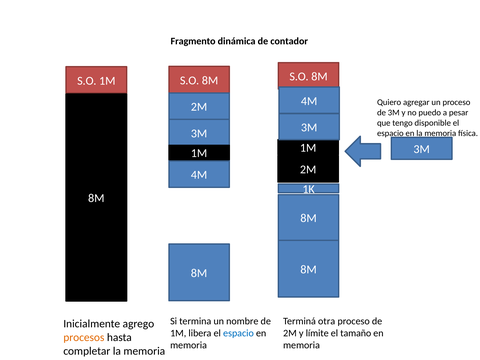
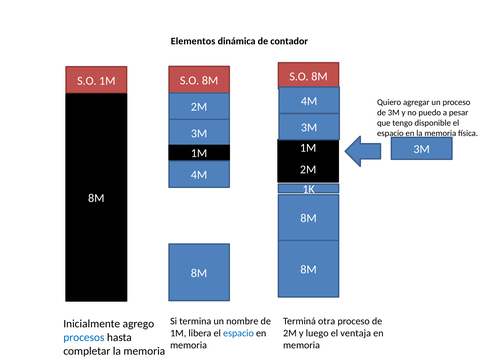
Fragmento: Fragmento -> Elementos
límite: límite -> luego
tamaño: tamaño -> ventaja
procesos colour: orange -> blue
